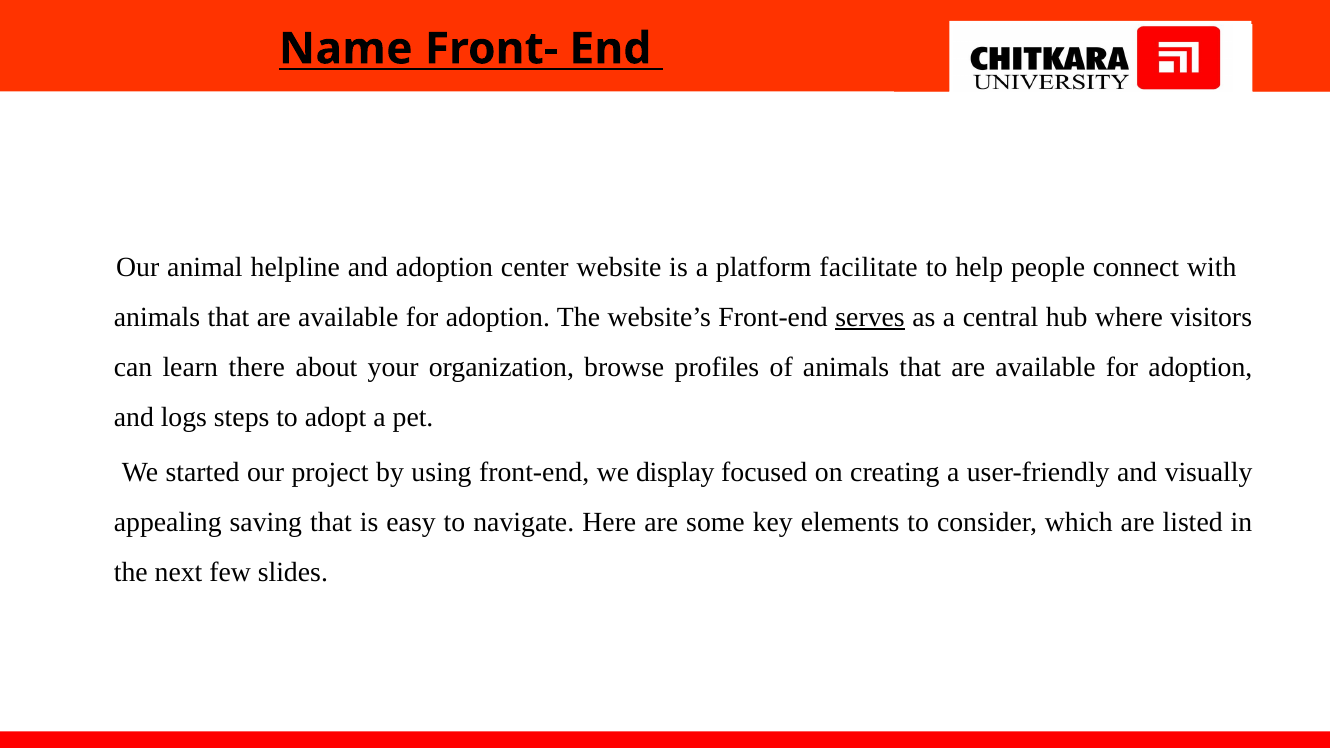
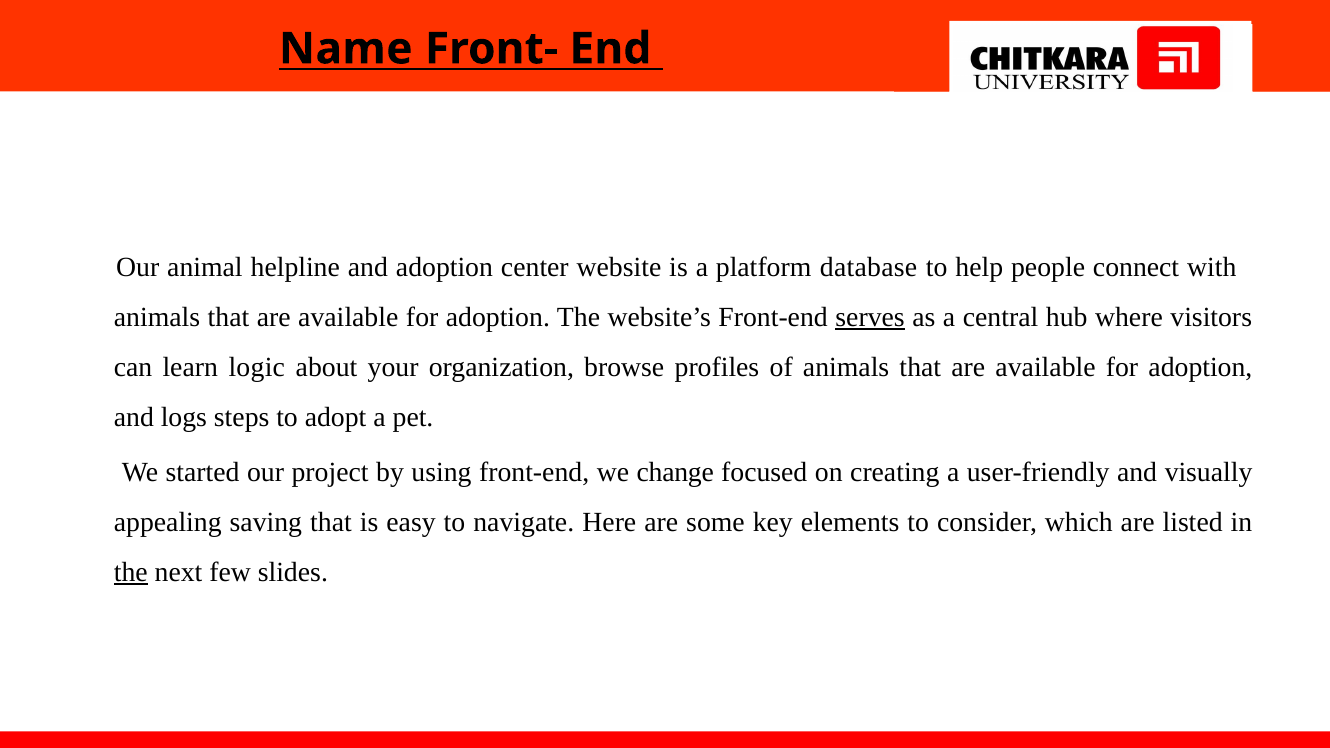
facilitate: facilitate -> database
there: there -> logic
display: display -> change
the at (131, 572) underline: none -> present
